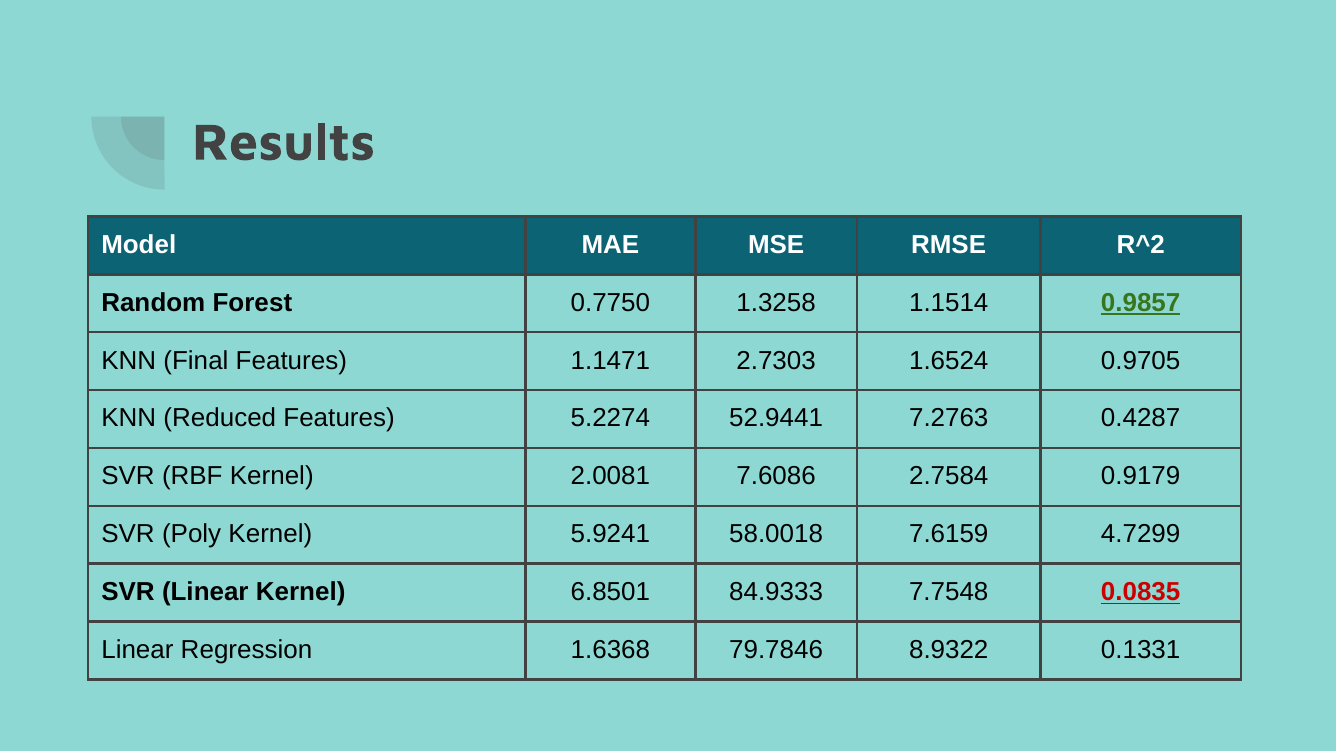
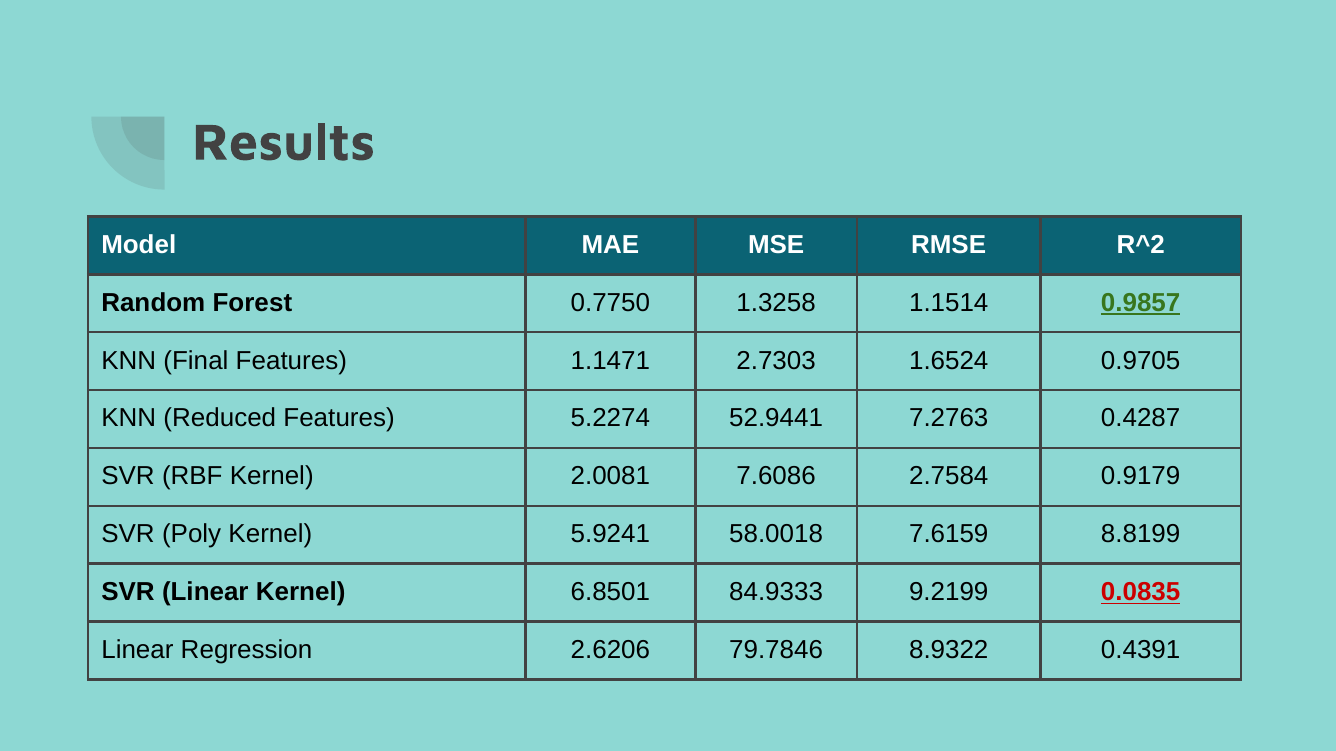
4.7299: 4.7299 -> 8.8199
7.7548: 7.7548 -> 9.2199
1.6368: 1.6368 -> 2.6206
0.1331: 0.1331 -> 0.4391
